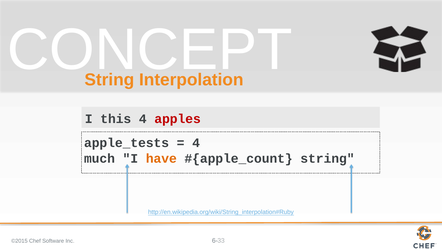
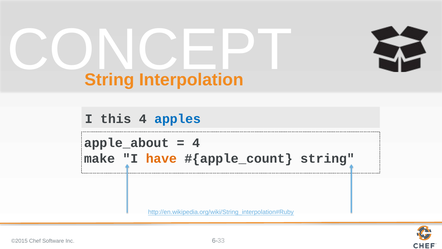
apples colour: red -> blue
apple_tests: apple_tests -> apple_about
much: much -> make
